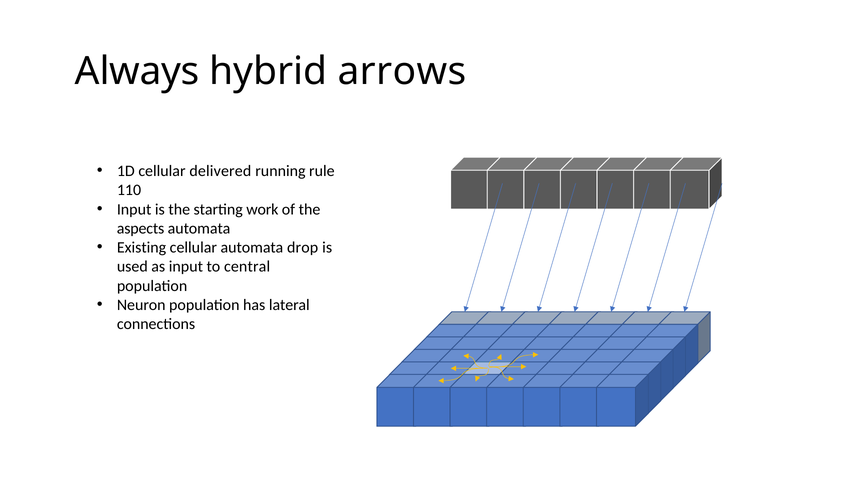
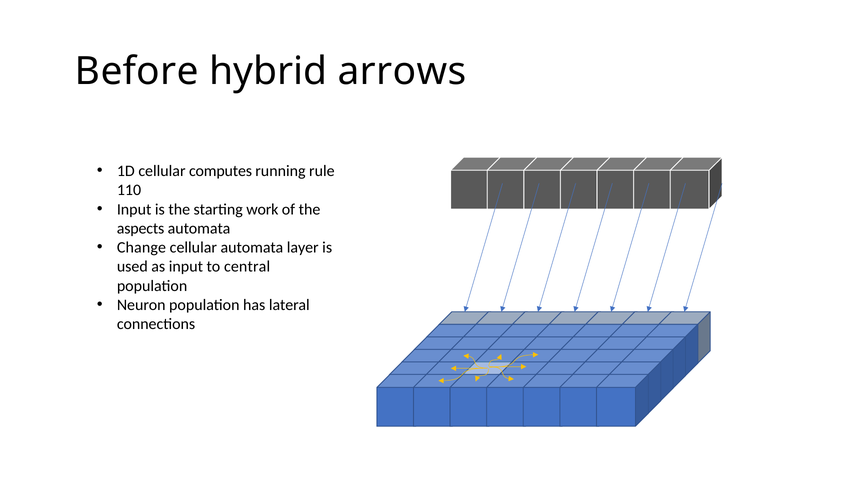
Always: Always -> Before
delivered: delivered -> computes
Existing: Existing -> Change
drop: drop -> layer
